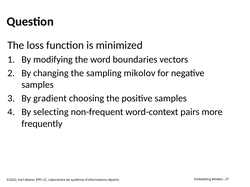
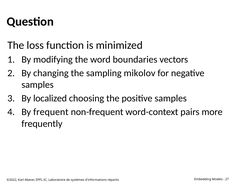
gradient: gradient -> localized
selecting: selecting -> frequent
